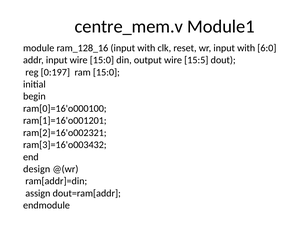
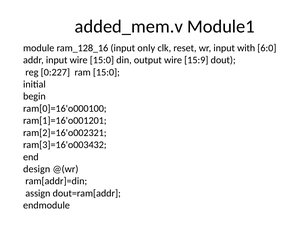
centre_mem.v: centre_mem.v -> added_mem.v
ram_128_16 input with: with -> only
15:5: 15:5 -> 15:9
0:197: 0:197 -> 0:227
